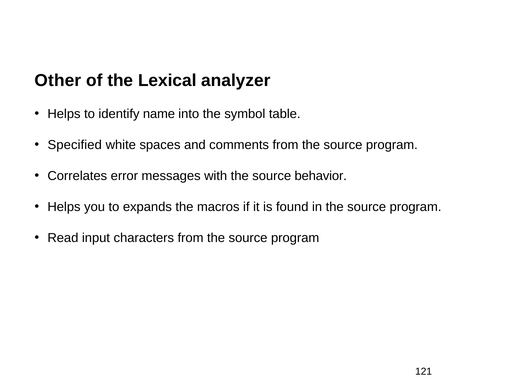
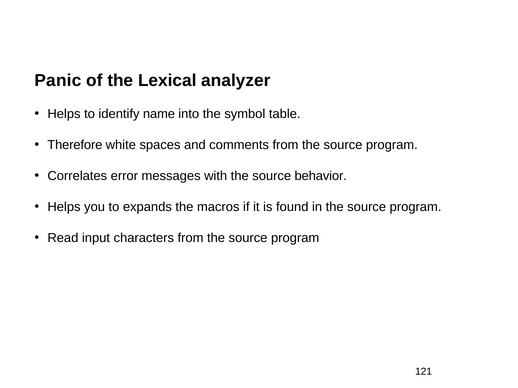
Other: Other -> Panic
Specified: Specified -> Therefore
